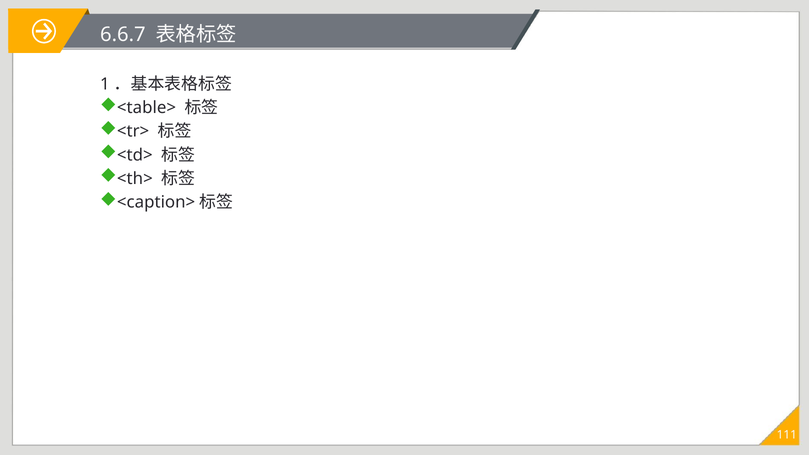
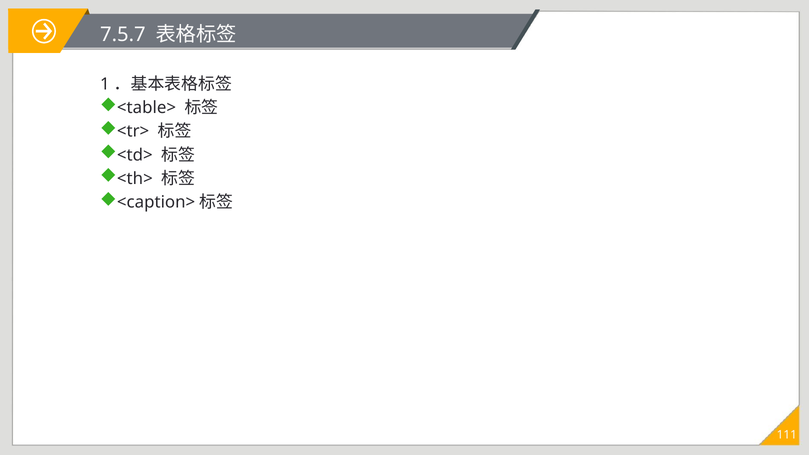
6.6.7: 6.6.7 -> 7.5.7
